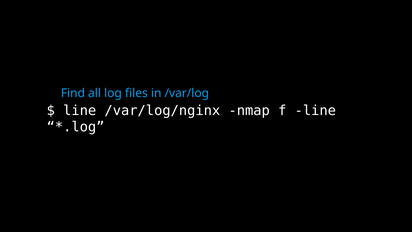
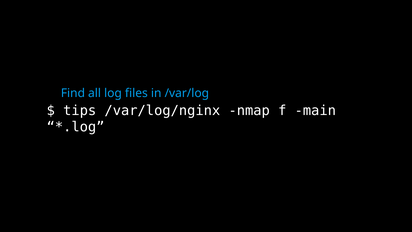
line at (80, 110): line -> tips
f line: line -> main
